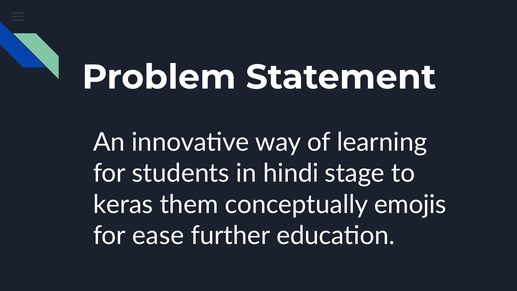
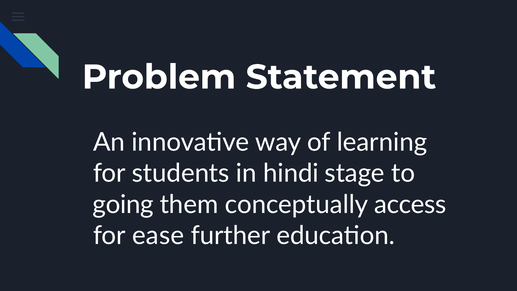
keras: keras -> going
emojis: emojis -> access
